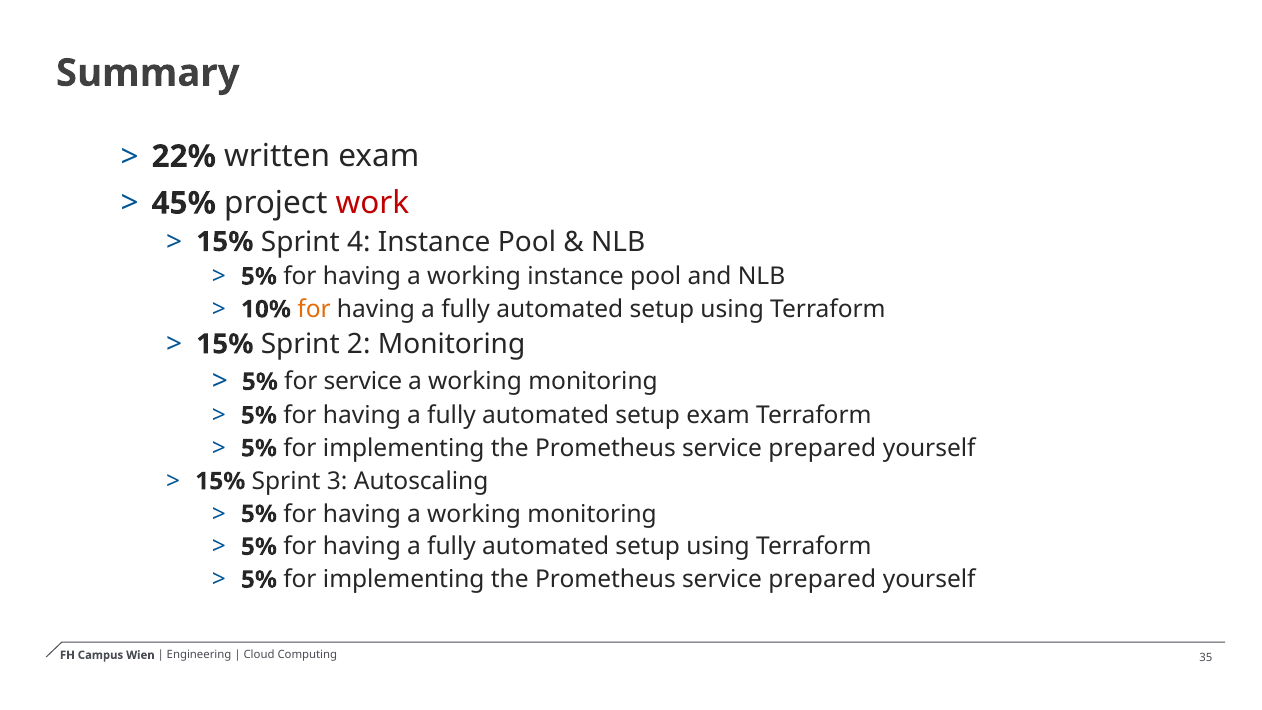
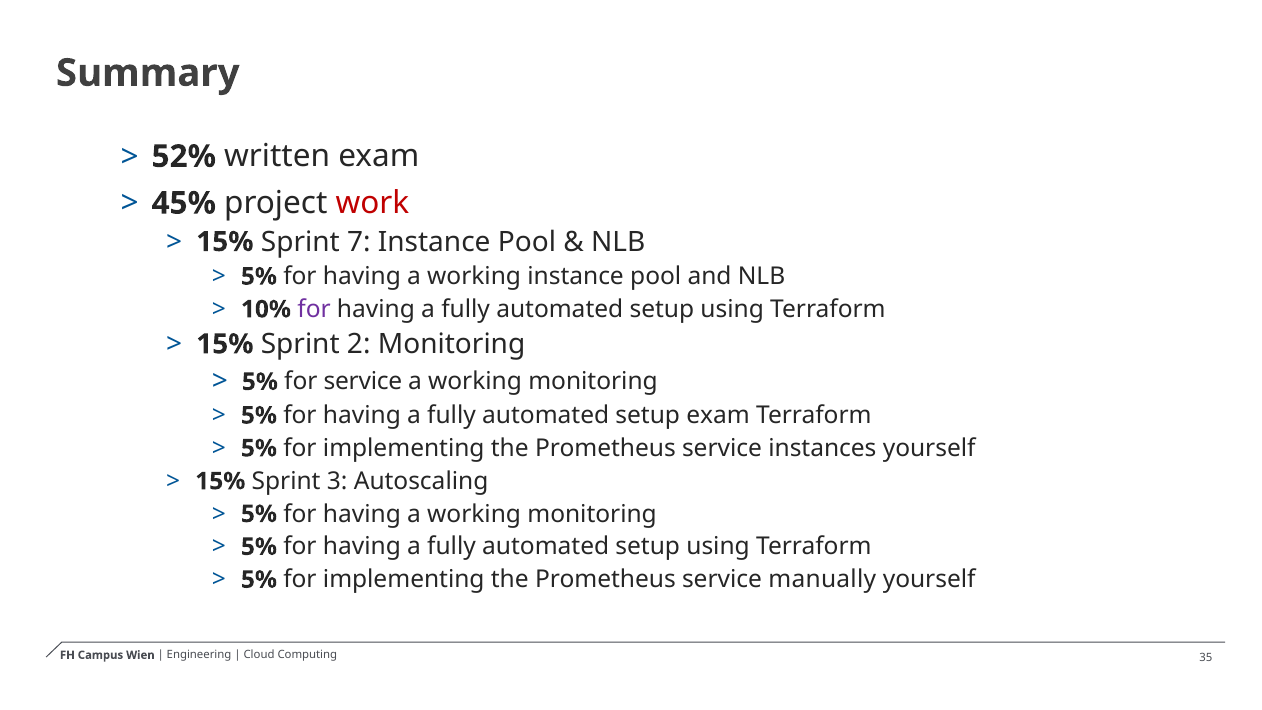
22%: 22% -> 52%
4: 4 -> 7
for at (314, 309) colour: orange -> purple
prepared at (822, 448): prepared -> instances
prepared at (822, 580): prepared -> manually
